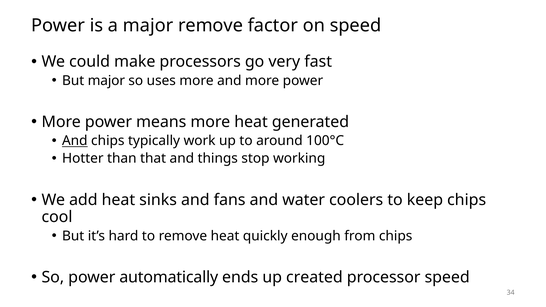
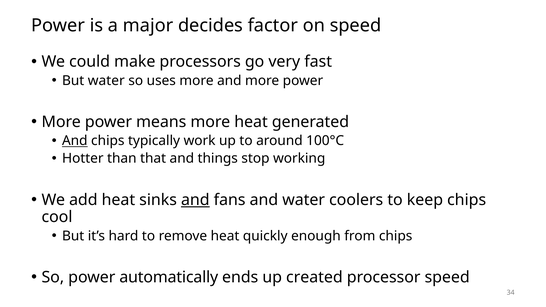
major remove: remove -> decides
But major: major -> water
and at (195, 200) underline: none -> present
